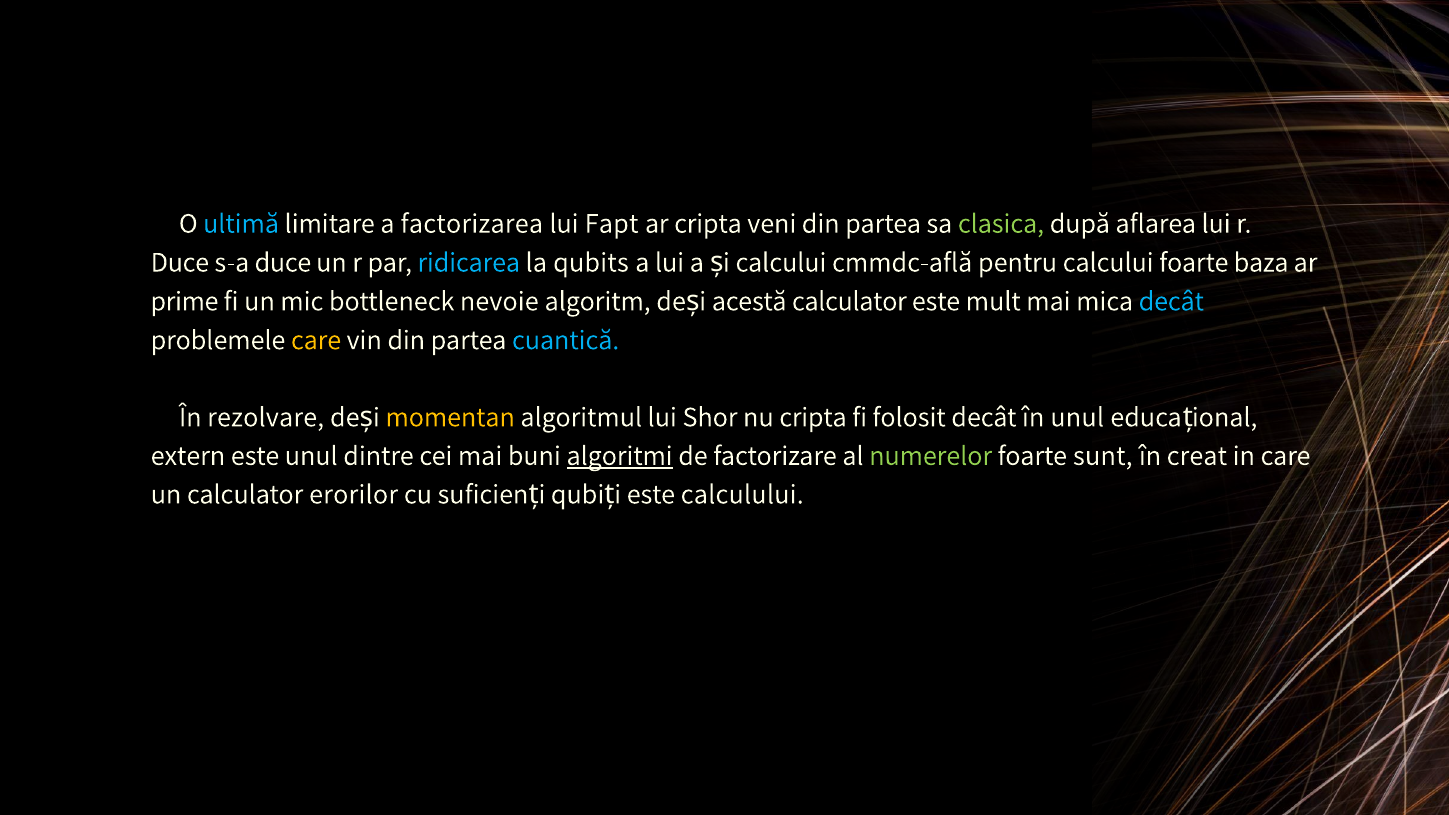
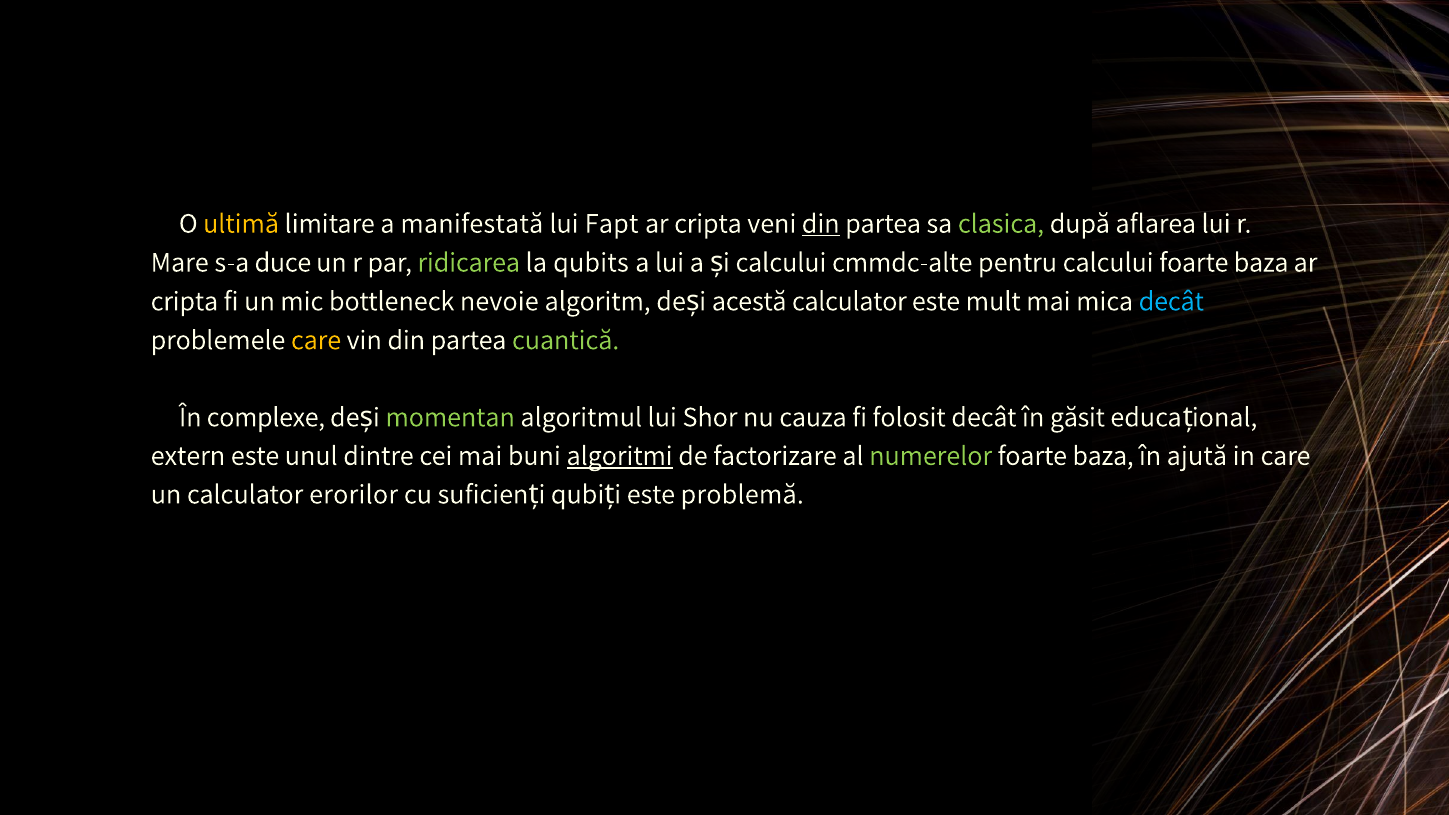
ultimă colour: light blue -> yellow
factorizarea: factorizarea -> manifestată
din at (821, 223) underline: none -> present
Duce at (180, 262): Duce -> Mare
ridicarea colour: light blue -> light green
cmmdc-află: cmmdc-află -> cmmdc-alte
prime at (184, 301): prime -> cripta
cuantică colour: light blue -> light green
rezolvare: rezolvare -> complexe
momentan colour: yellow -> light green
nu cripta: cripta -> cauza
în unul: unul -> găsit
sunt at (1103, 456): sunt -> baza
creat: creat -> ajută
calculului: calculului -> problemă
